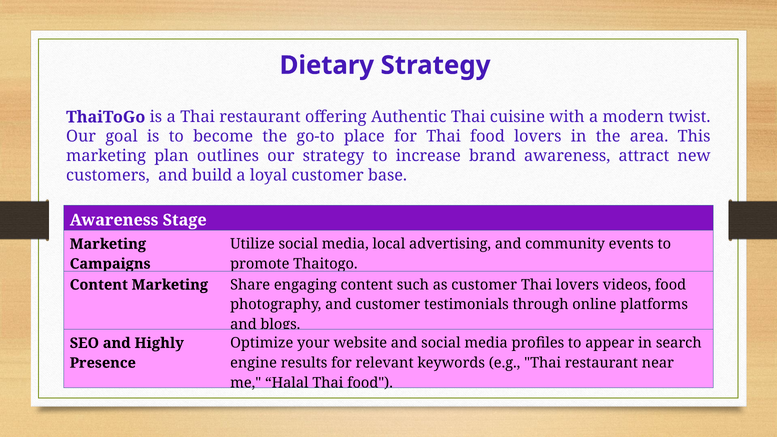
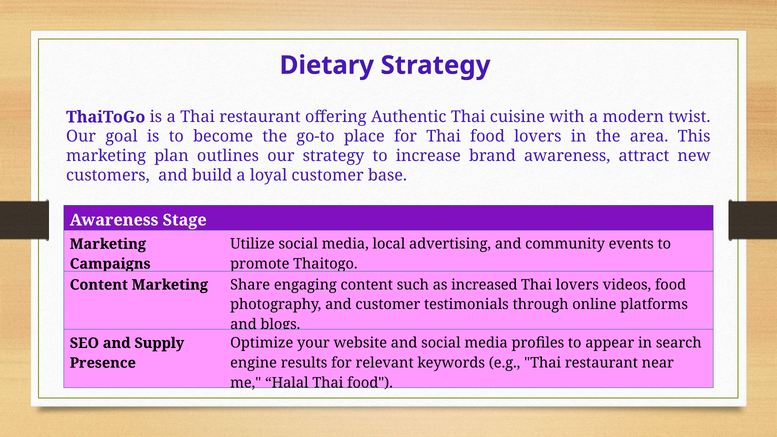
as customer: customer -> increased
Highly: Highly -> Supply
